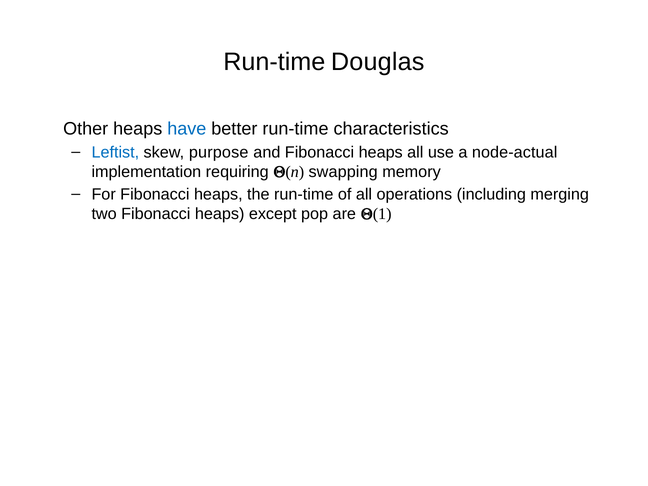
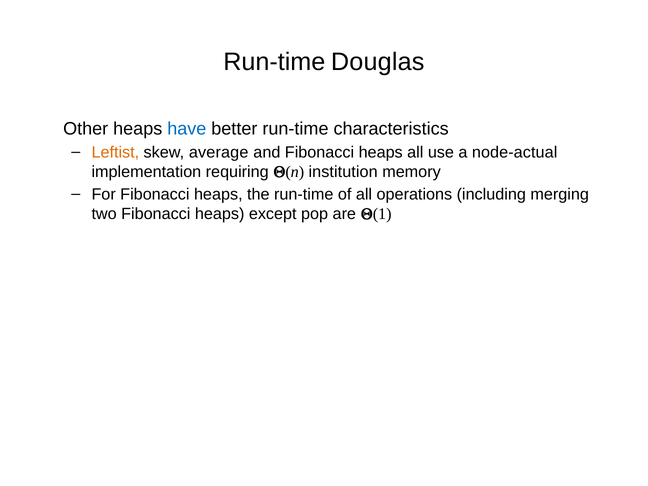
Leftist colour: blue -> orange
purpose: purpose -> average
swapping: swapping -> institution
